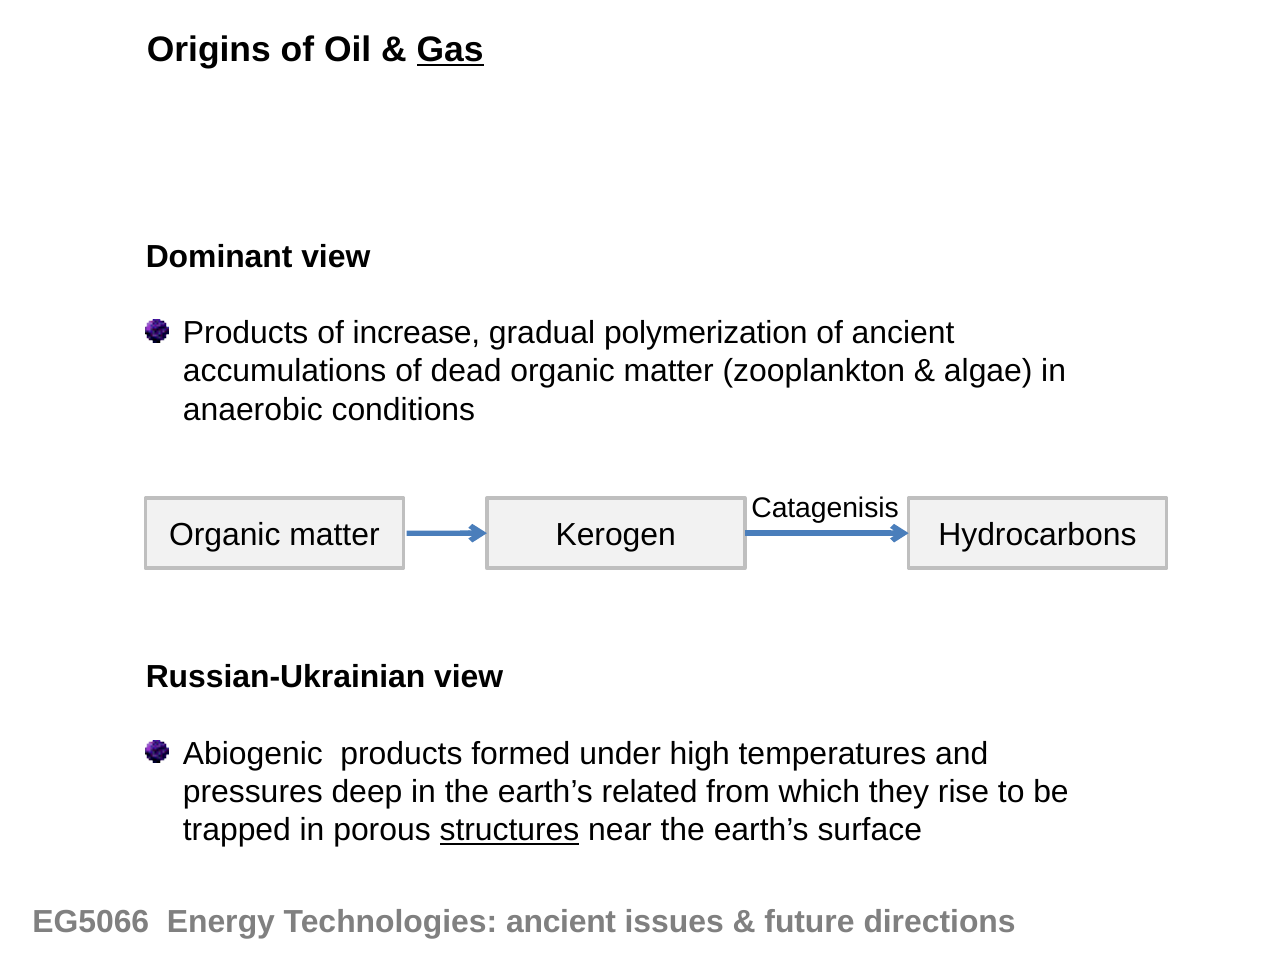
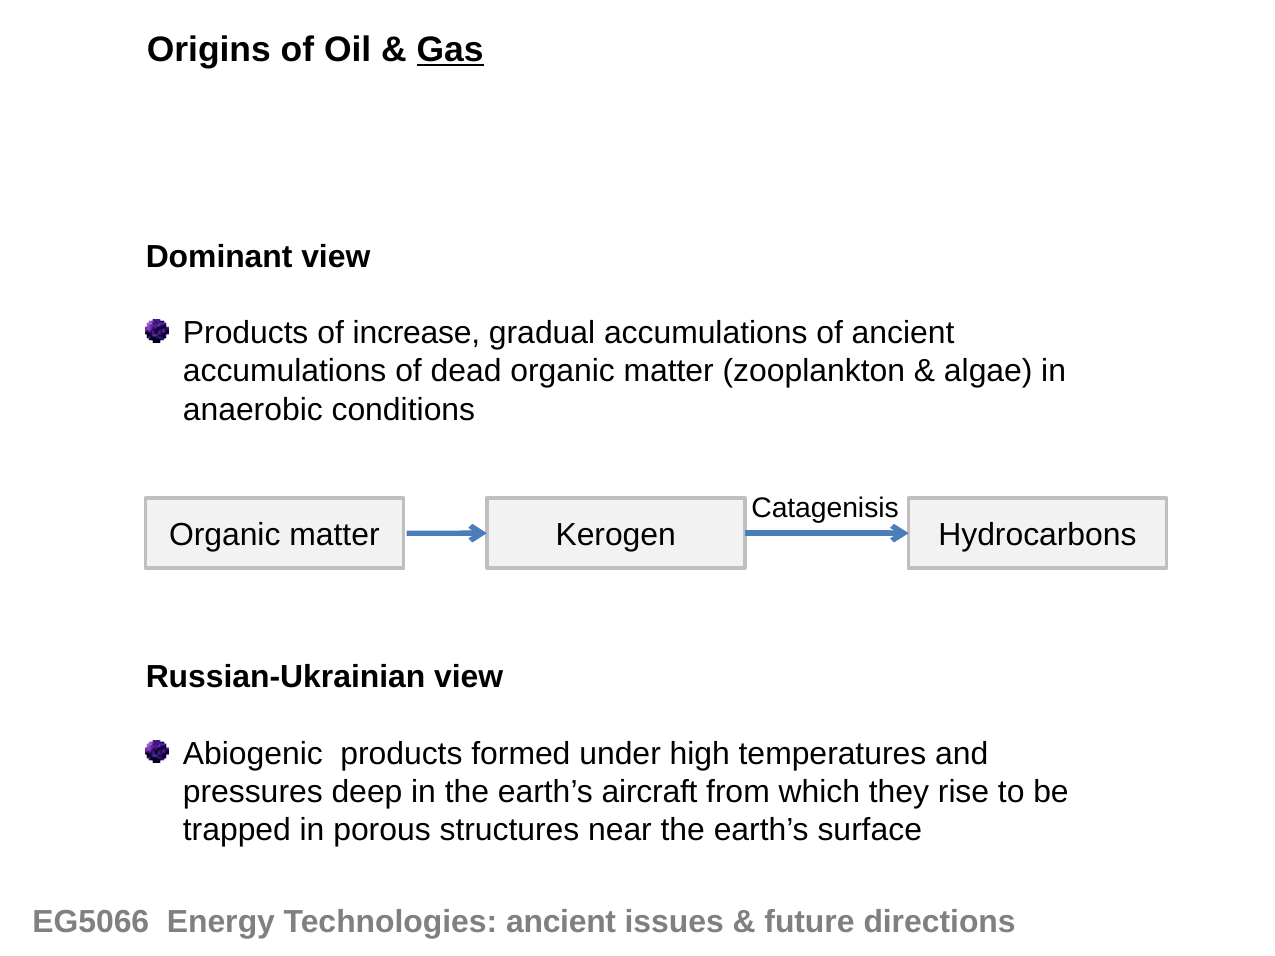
gradual polymerization: polymerization -> accumulations
related: related -> aircraft
structures underline: present -> none
